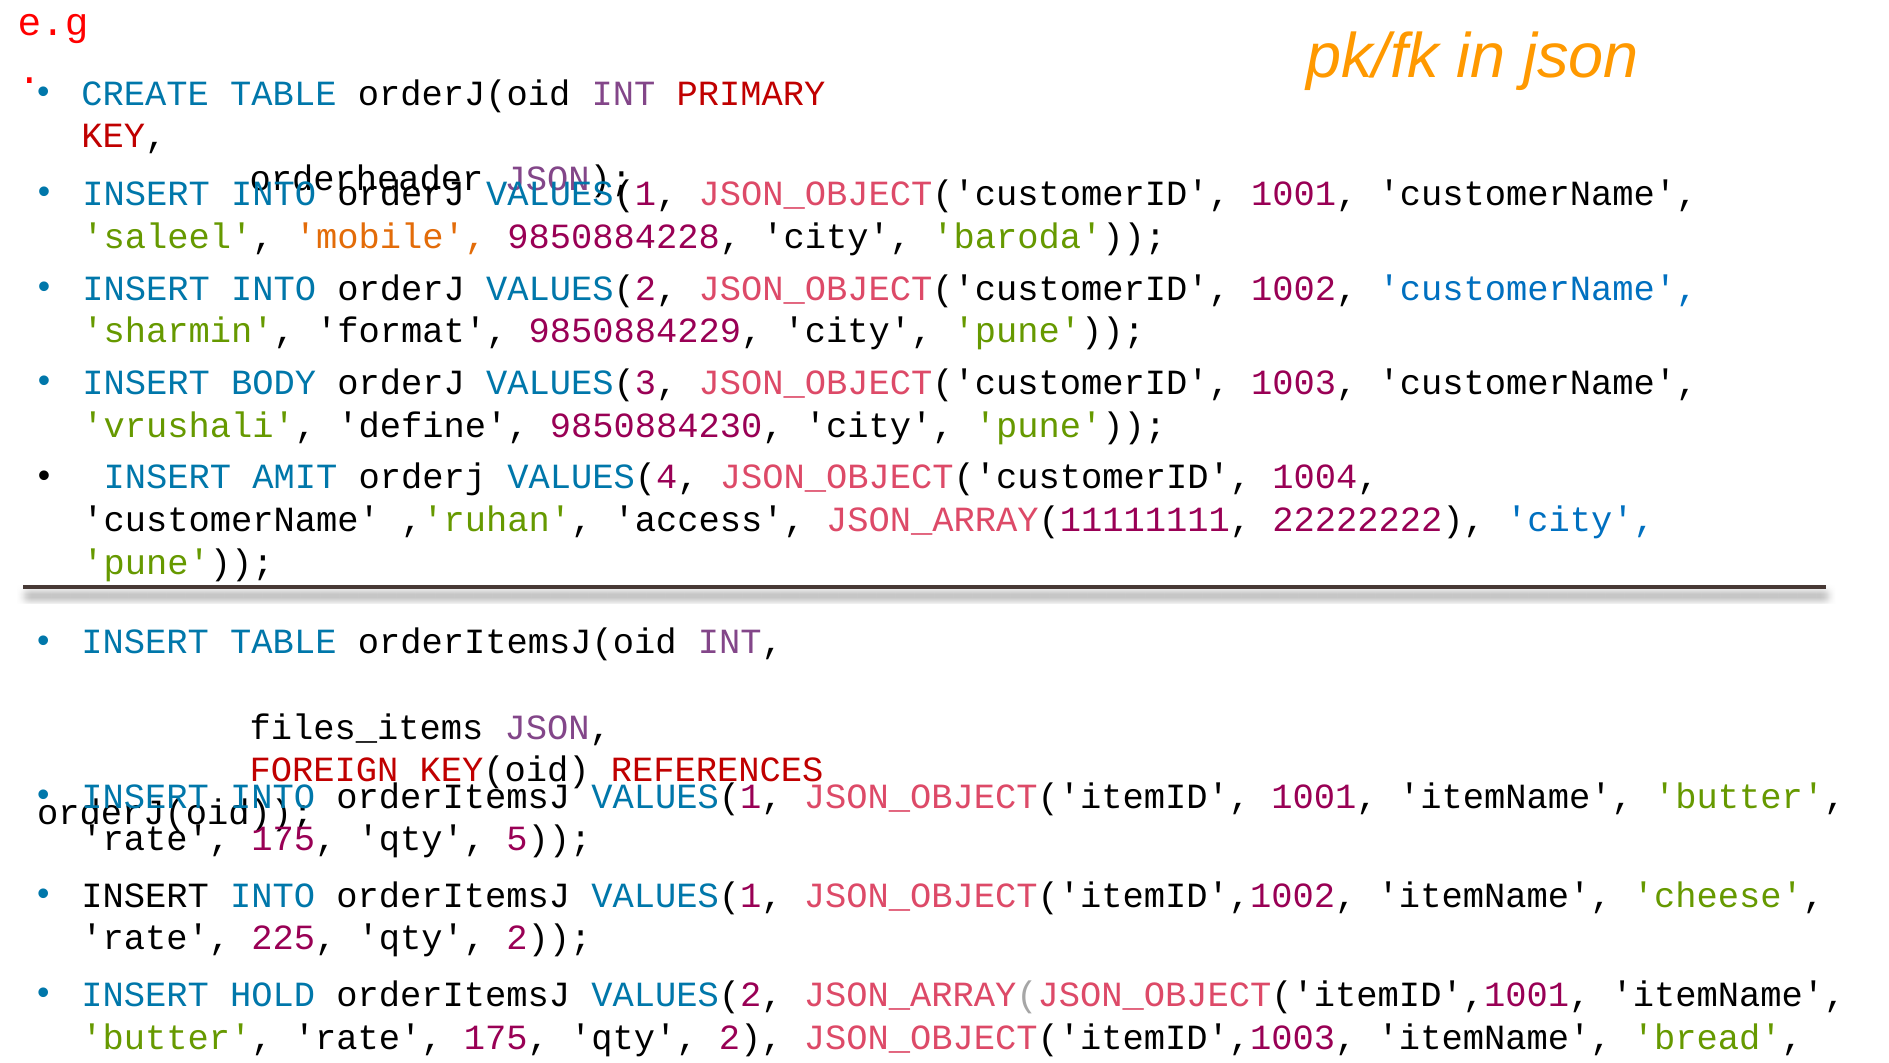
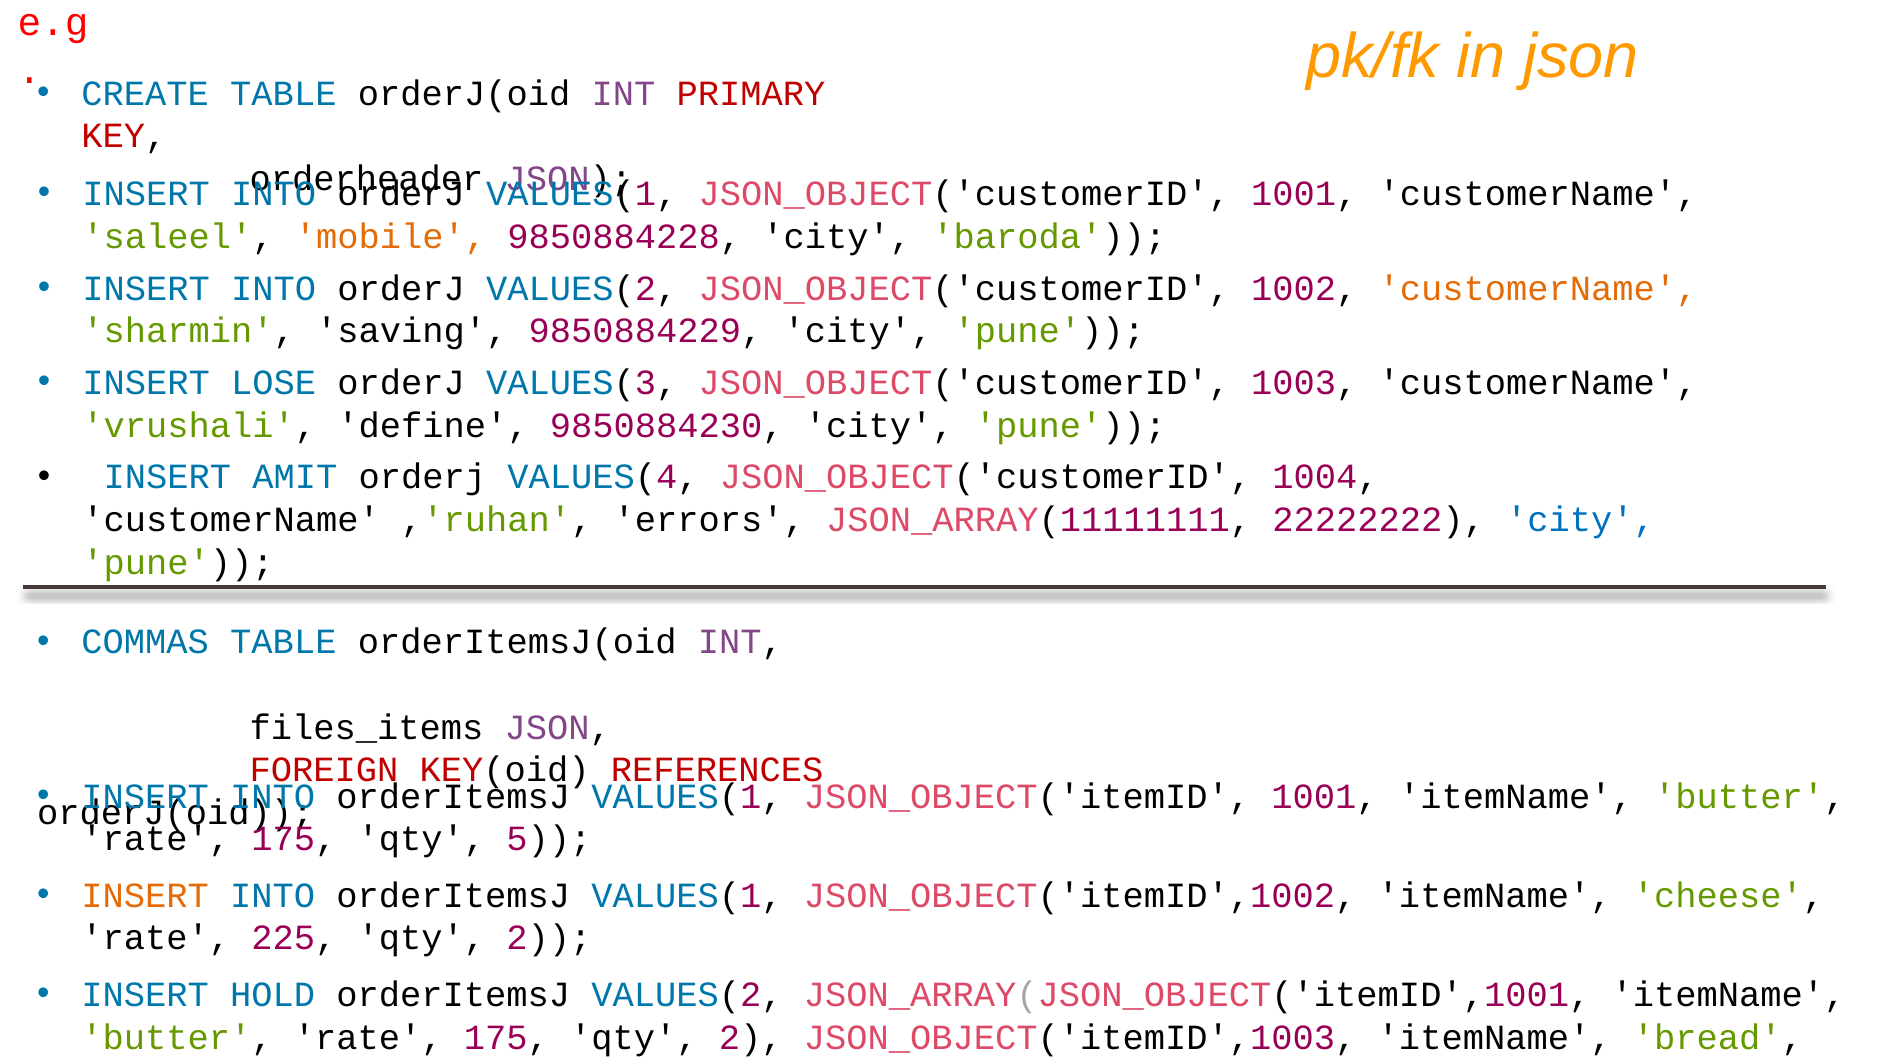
customerName at (1538, 288) colour: blue -> orange
format: format -> saving
BODY: BODY -> LOSE
access: access -> errors
INSERT at (145, 642): INSERT -> COMMAS
INSERT at (145, 895) colour: black -> orange
